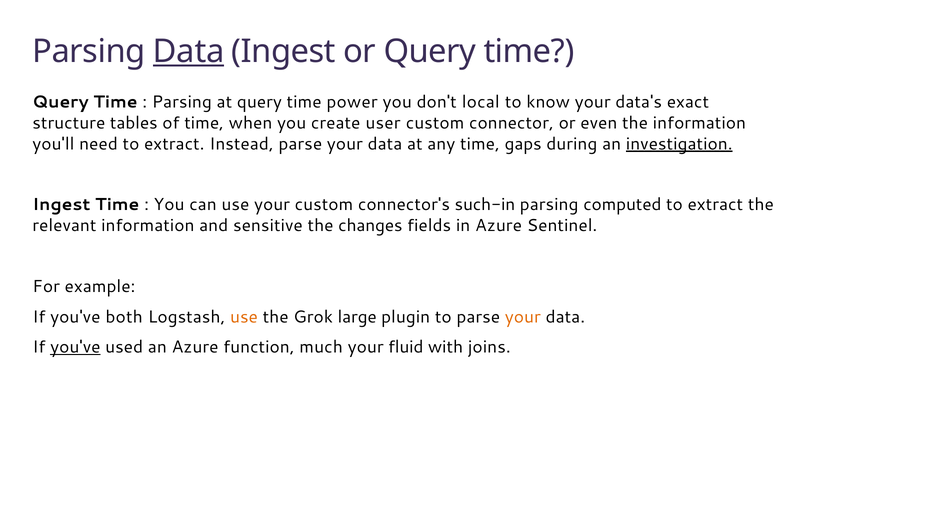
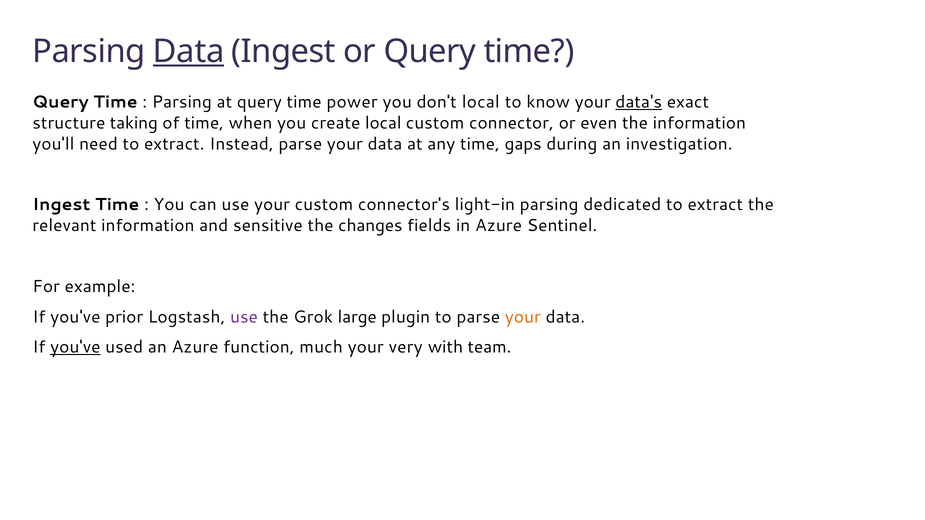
data's underline: none -> present
tables: tables -> taking
create user: user -> local
investigation underline: present -> none
such-in: such-in -> light-in
computed: computed -> dedicated
both: both -> prior
use at (244, 317) colour: orange -> purple
fluid: fluid -> very
joins: joins -> team
